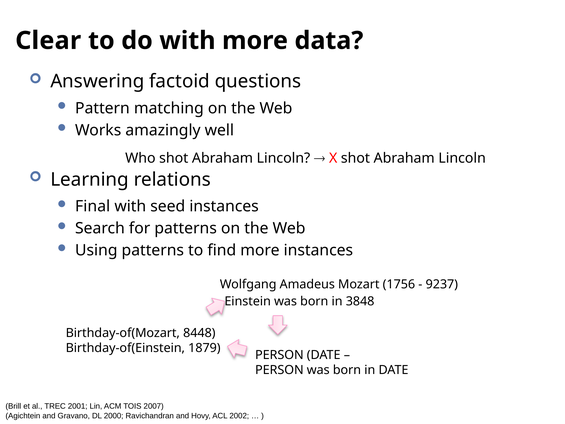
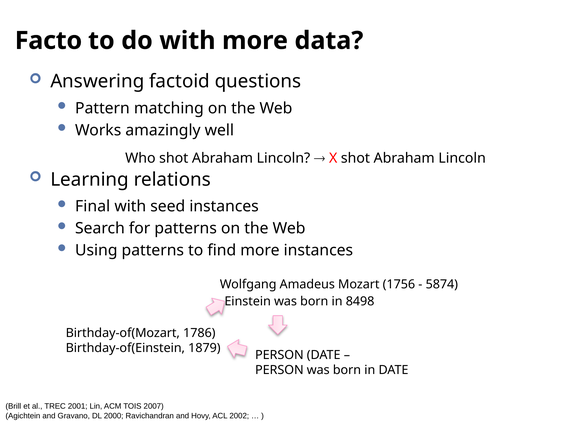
Clear: Clear -> Facto
9237: 9237 -> 5874
3848: 3848 -> 8498
8448: 8448 -> 1786
